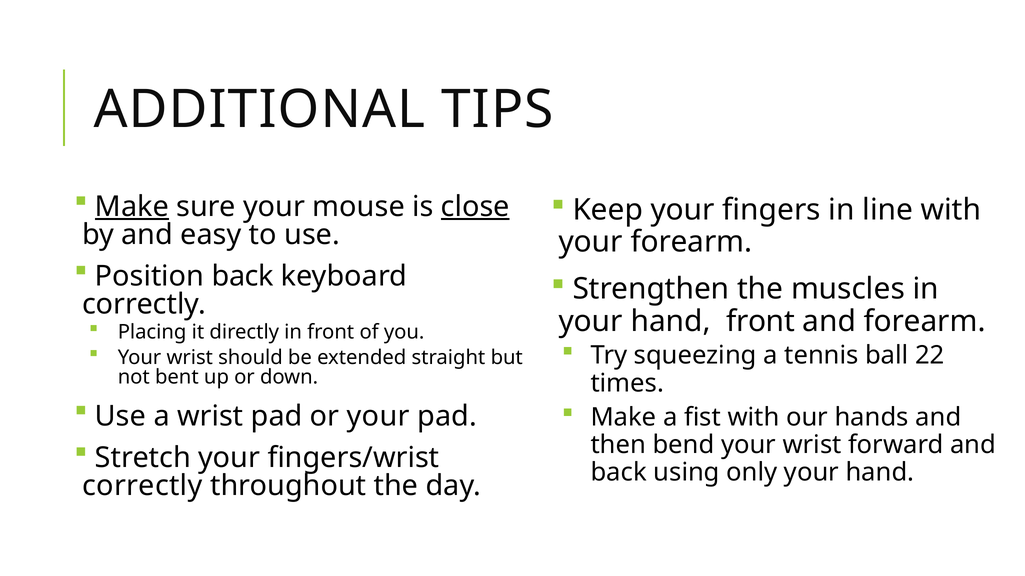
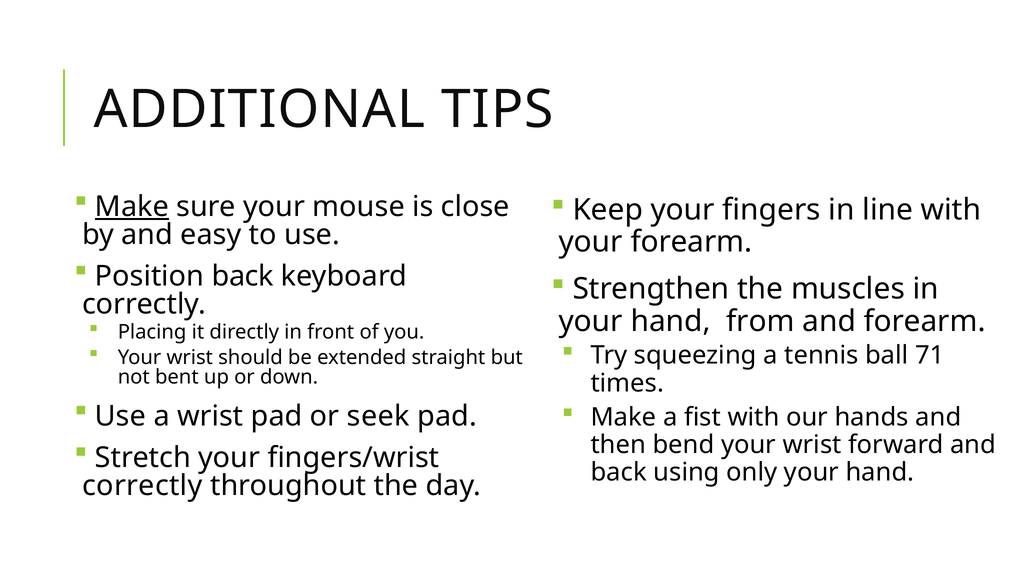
close underline: present -> none
hand front: front -> from
22: 22 -> 71
or your: your -> seek
